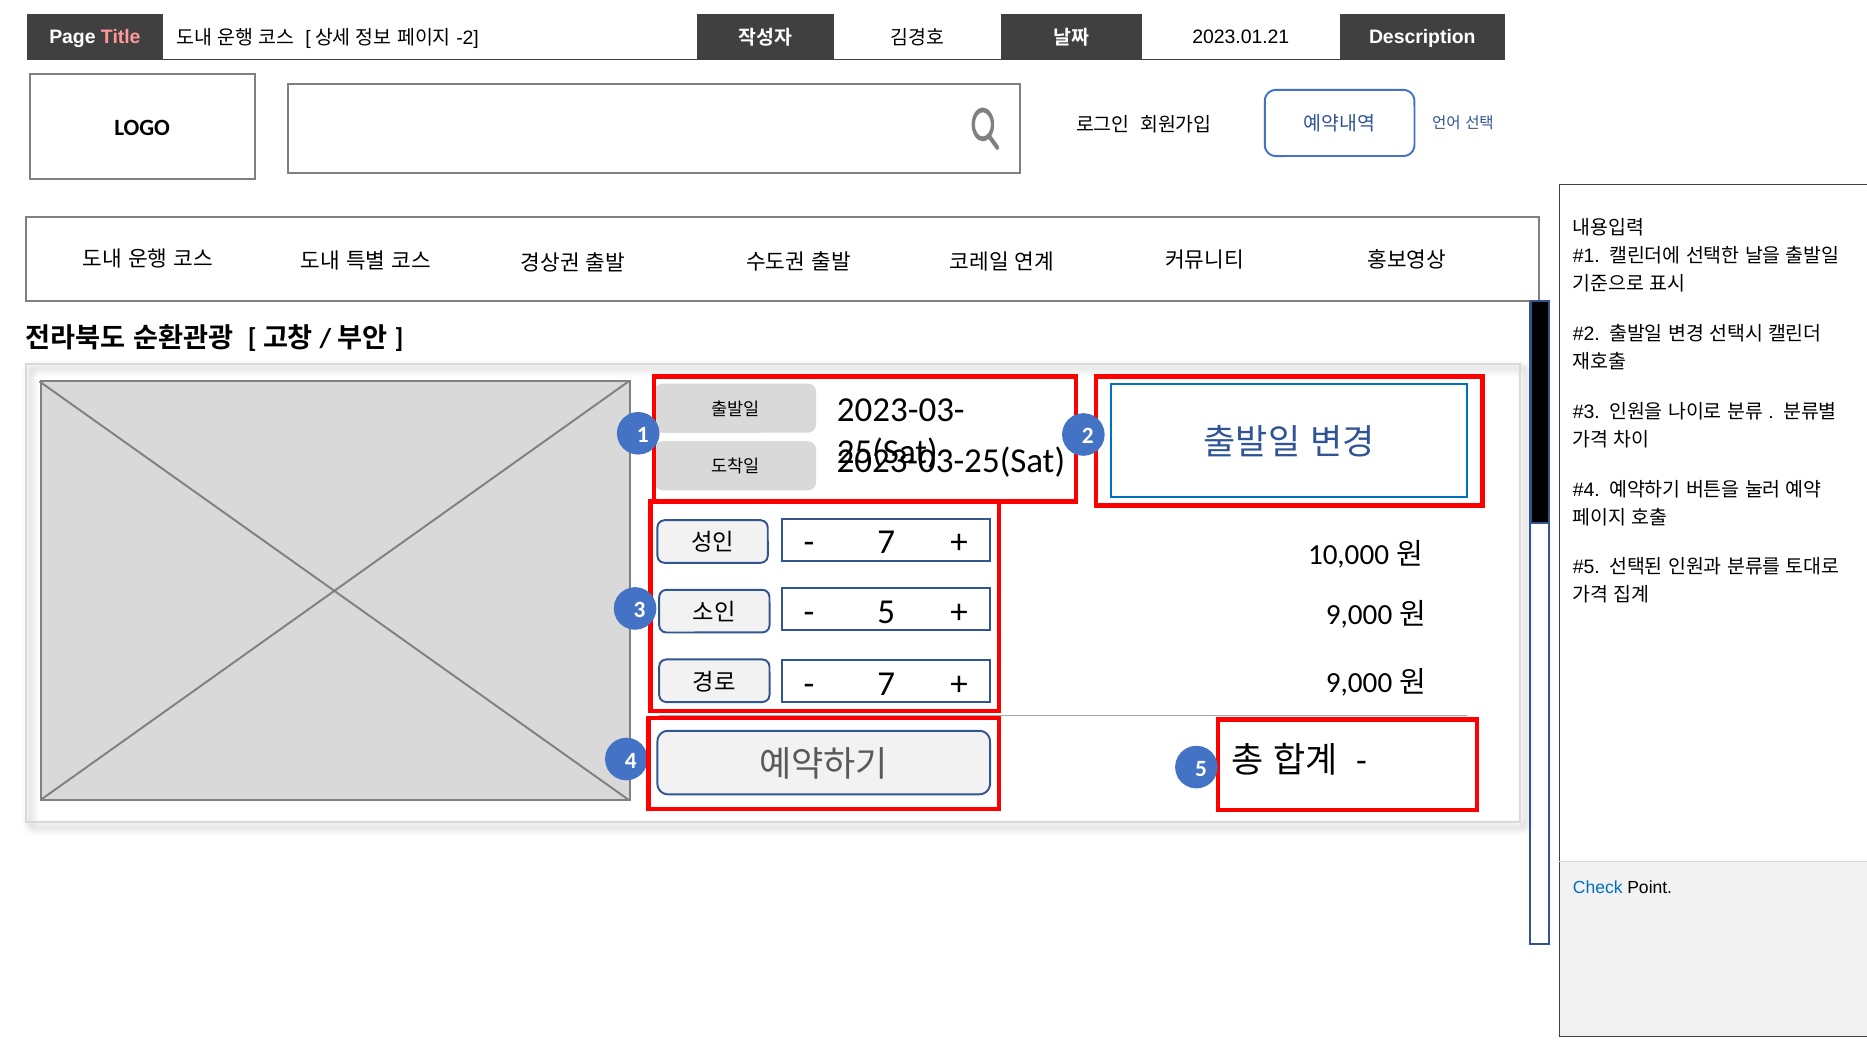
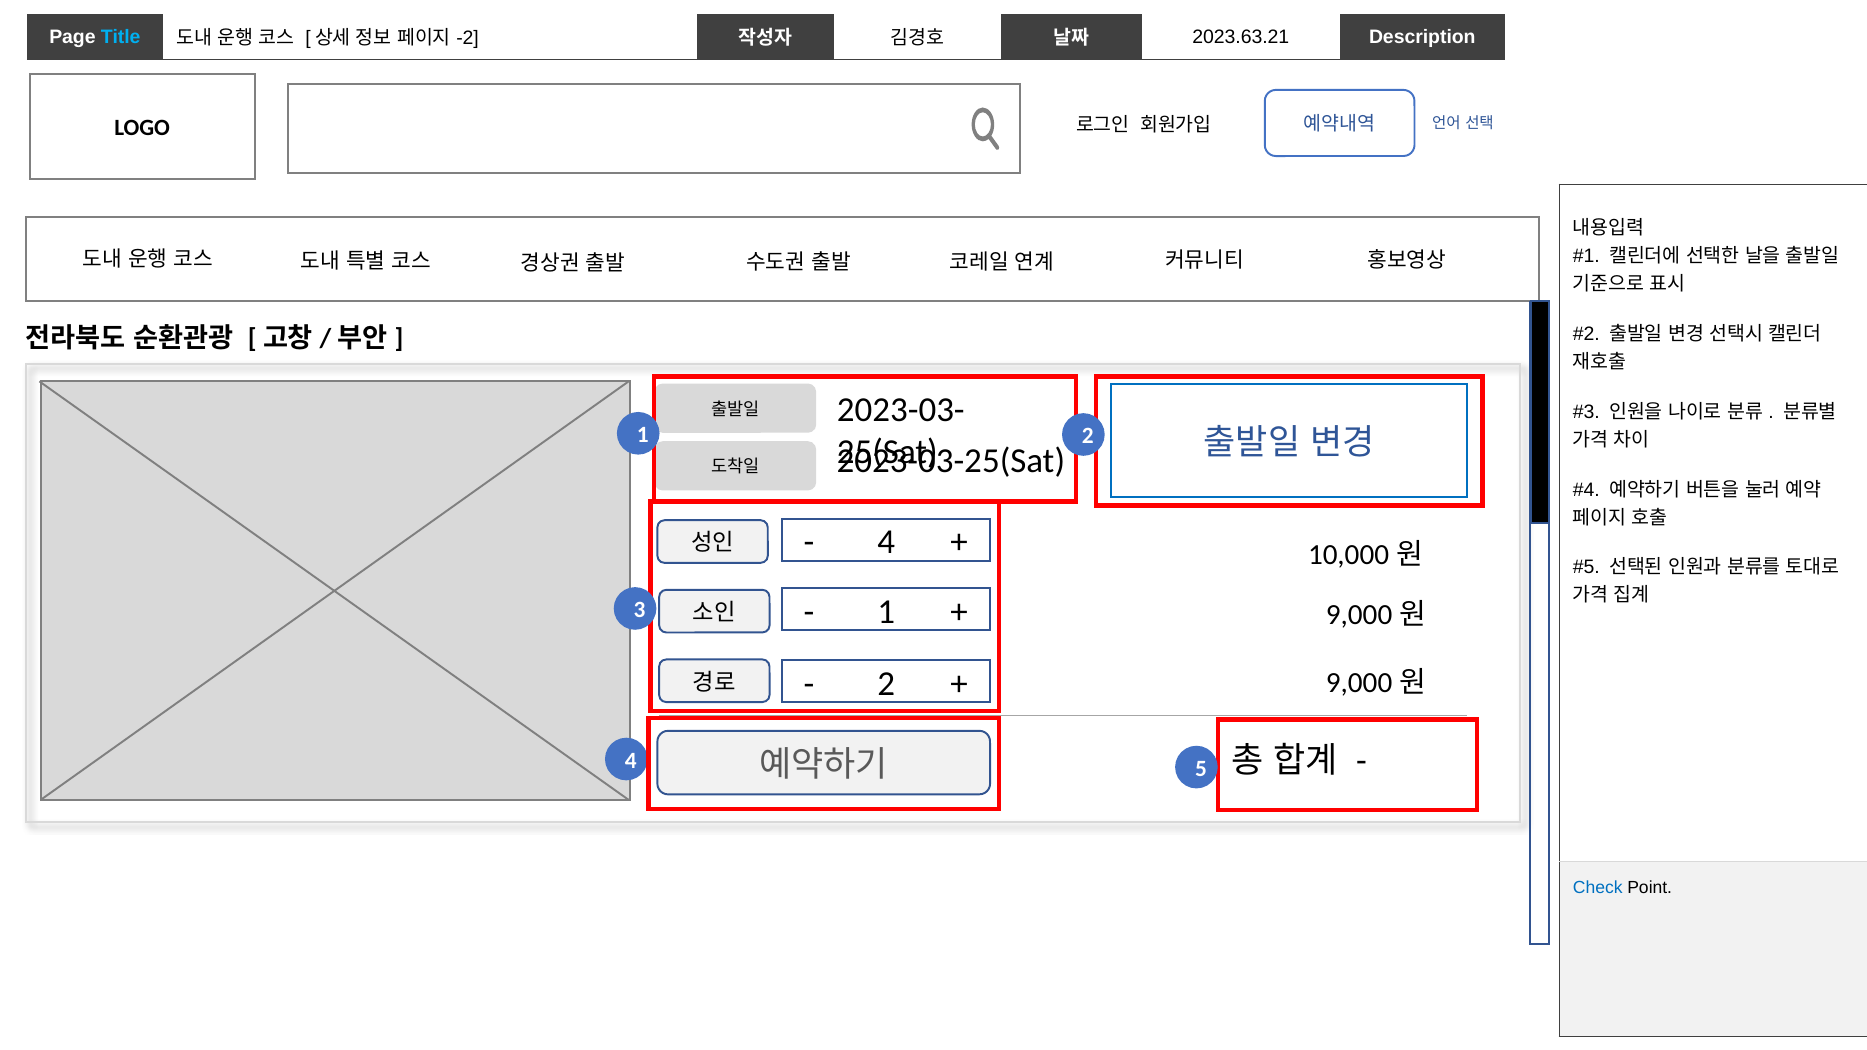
Title colour: pink -> light blue
2023.01.21: 2023.01.21 -> 2023.63.21
7 at (886, 543): 7 -> 4
5 at (886, 612): 5 -> 1
7 at (886, 684): 7 -> 2
